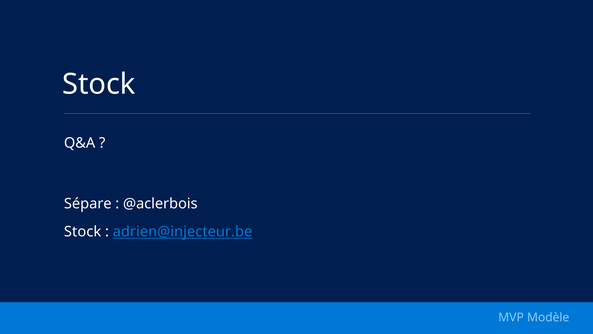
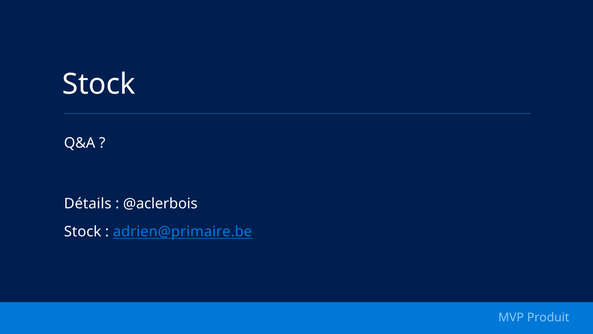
Sépare: Sépare -> Détails
adrien@injecteur.be: adrien@injecteur.be -> adrien@primaire.be
Modèle: Modèle -> Produit
